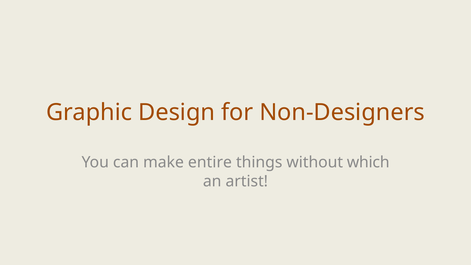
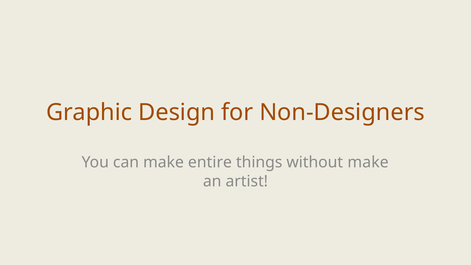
without which: which -> make
